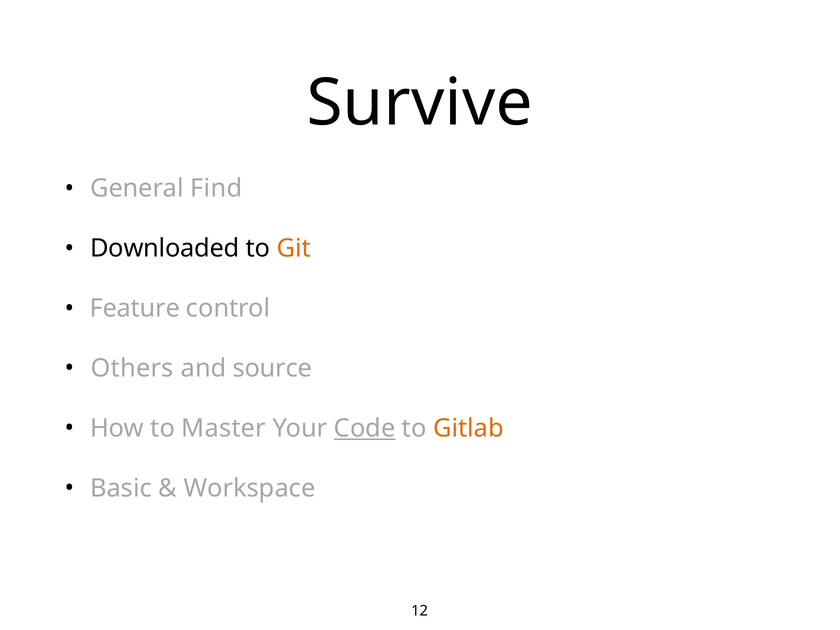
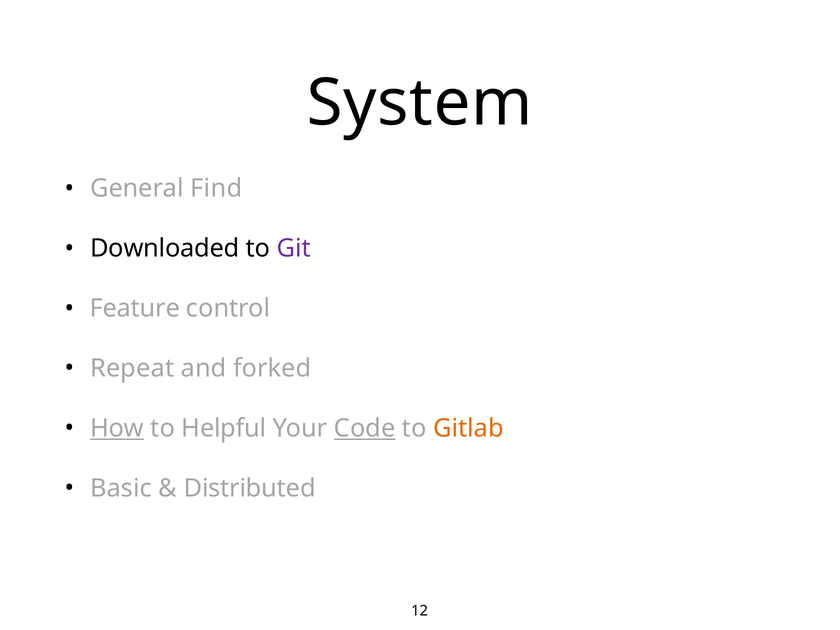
Survive: Survive -> System
Git colour: orange -> purple
Others: Others -> Repeat
source: source -> forked
How underline: none -> present
Master: Master -> Helpful
Workspace: Workspace -> Distributed
